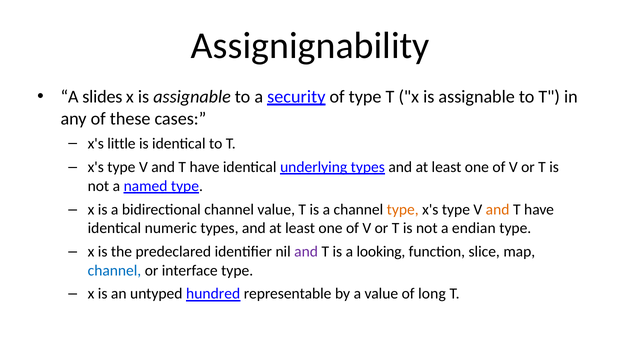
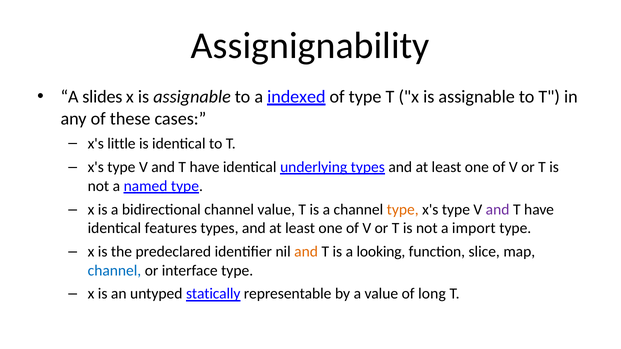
security: security -> indexed
and at (498, 210) colour: orange -> purple
numeric: numeric -> features
endian: endian -> import
and at (306, 252) colour: purple -> orange
hundred: hundred -> statically
